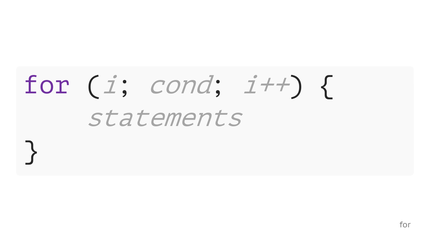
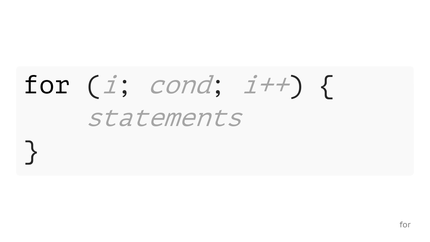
for at (47, 85) colour: purple -> black
